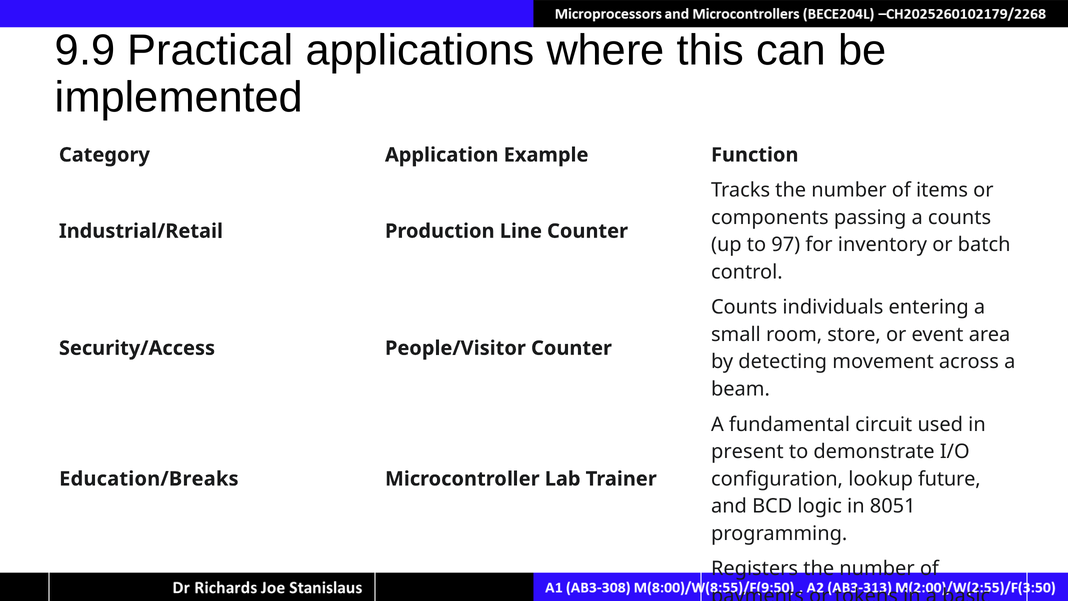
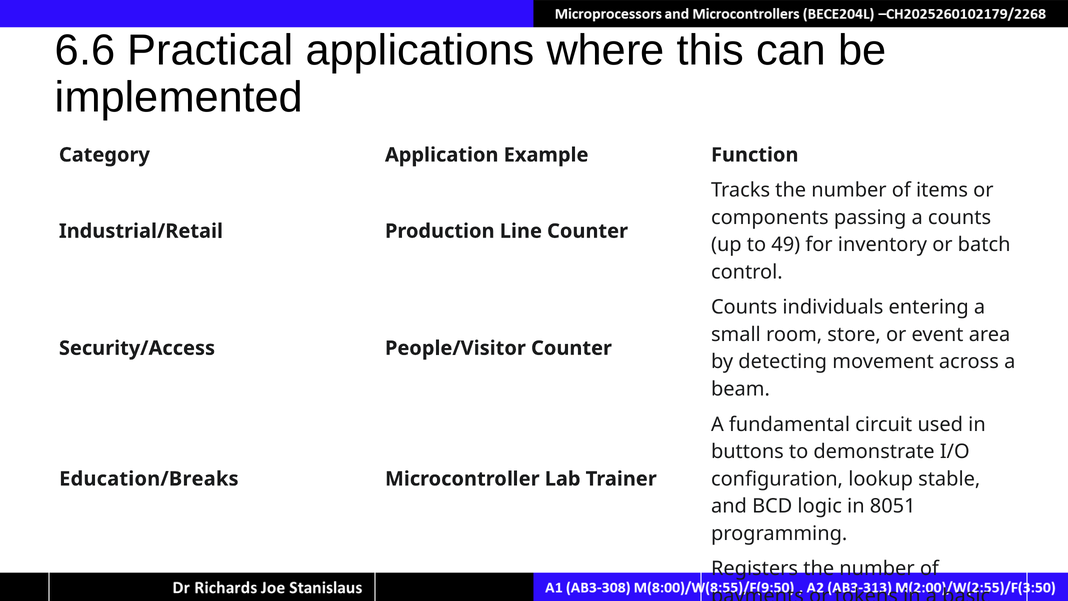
9.9: 9.9 -> 6.6
97: 97 -> 49
present: present -> buttons
future: future -> stable
